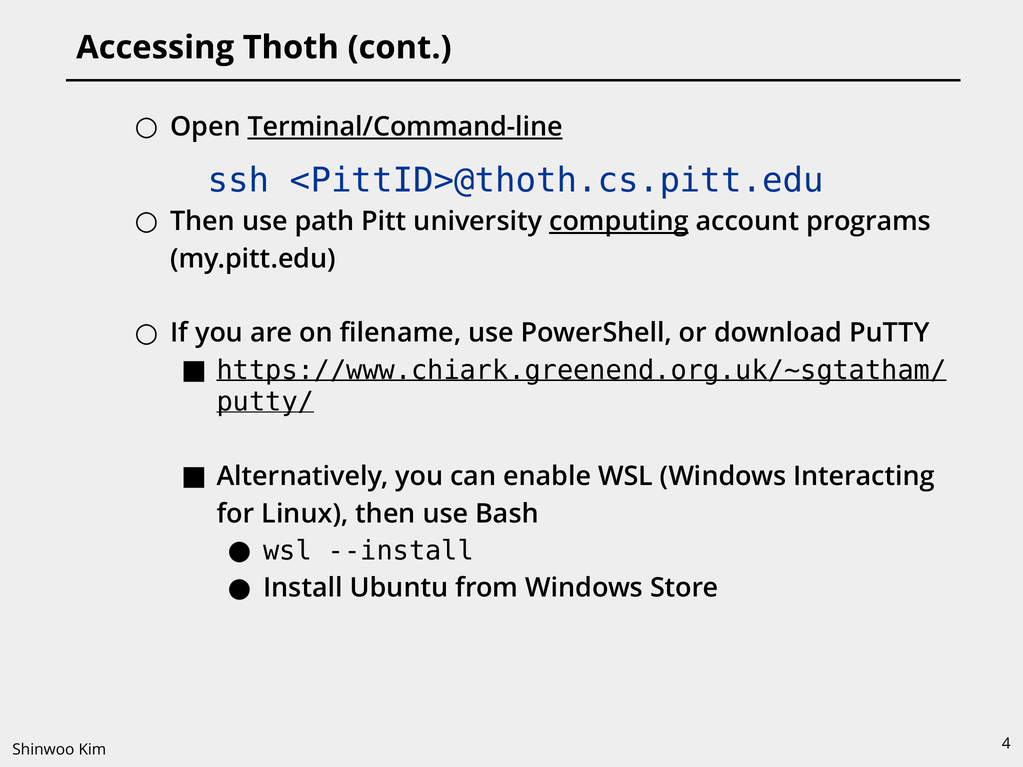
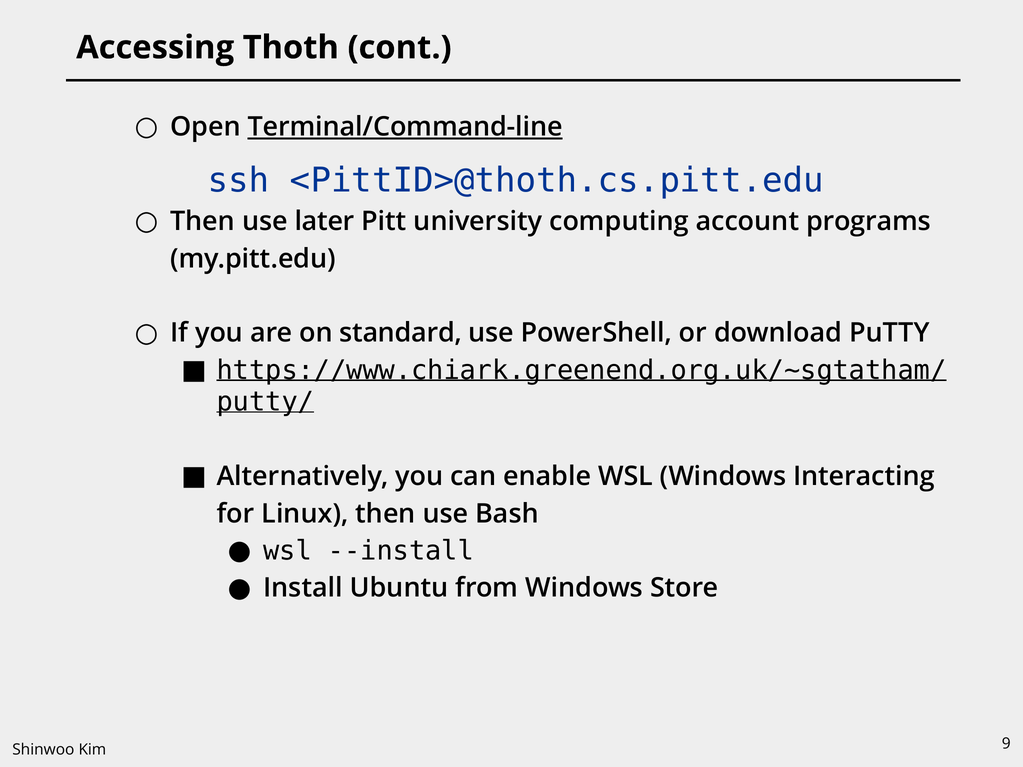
path: path -> later
computing underline: present -> none
filename: filename -> standard
4: 4 -> 9
